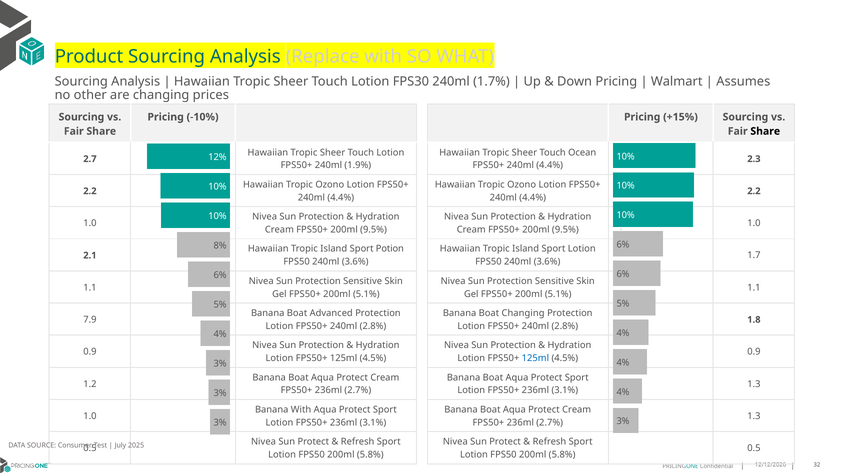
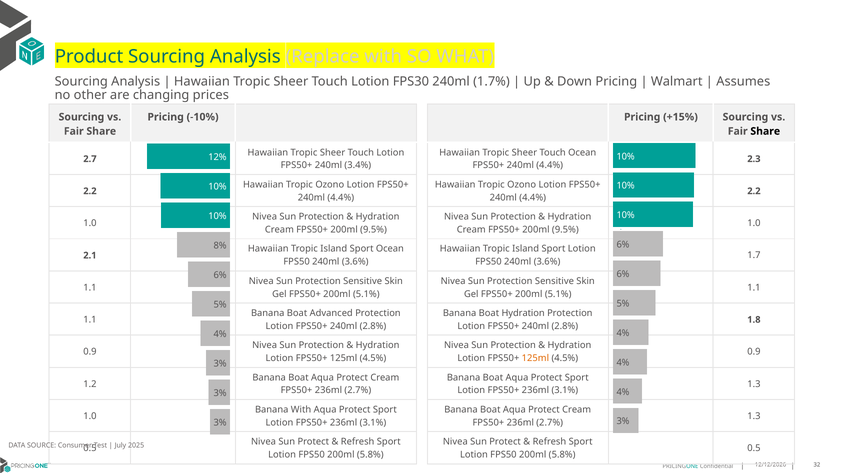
1.9%: 1.9% -> 3.4%
Sport Potion: Potion -> Ocean
Boat Changing: Changing -> Hydration
7.9 at (90, 320): 7.9 -> 1.1
125ml at (535, 358) colour: blue -> orange
